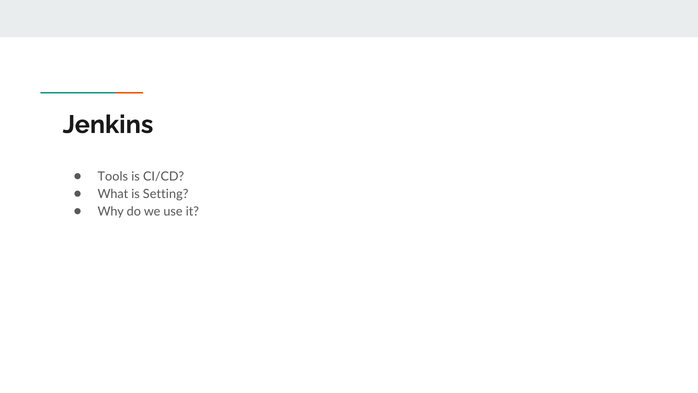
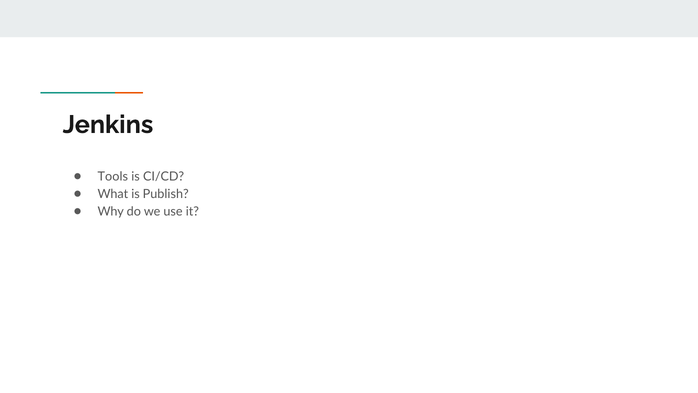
Setting: Setting -> Publish
